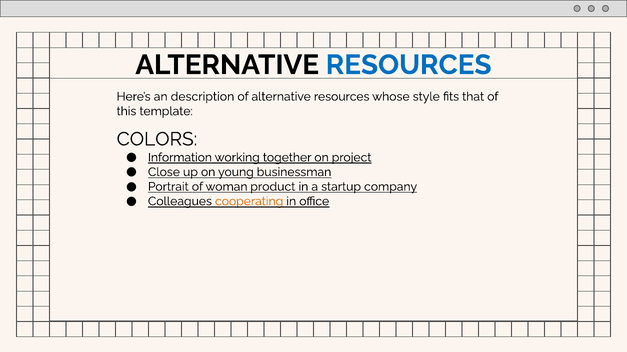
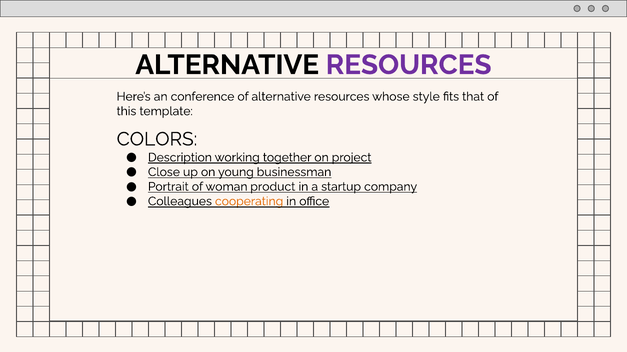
RESOURCES at (409, 65) colour: blue -> purple
description: description -> conference
Information: Information -> Description
